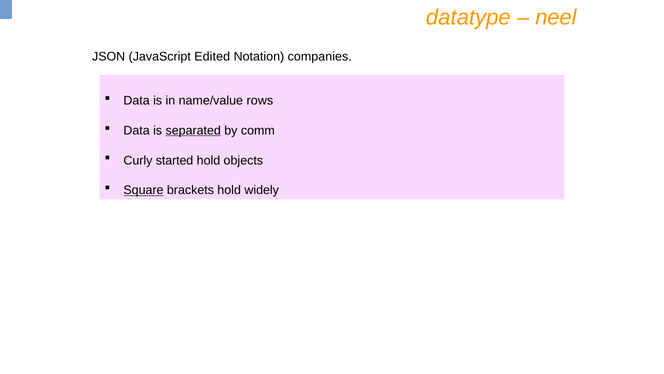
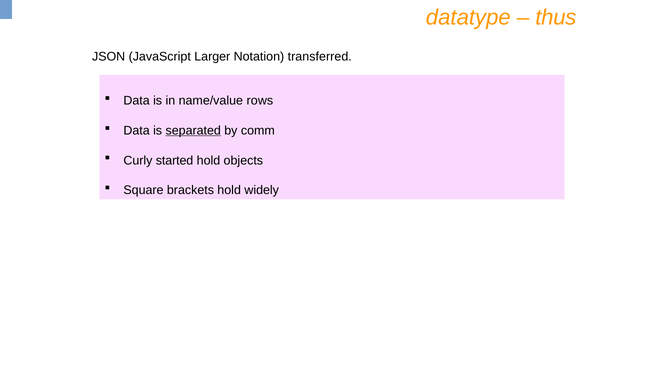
neel: neel -> thus
Edited: Edited -> Larger
companies: companies -> transferred
Square underline: present -> none
